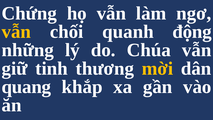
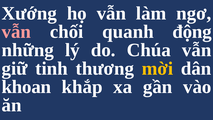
Chứng: Chứng -> Xướng
vẫn at (16, 32) colour: yellow -> pink
quang: quang -> khoan
